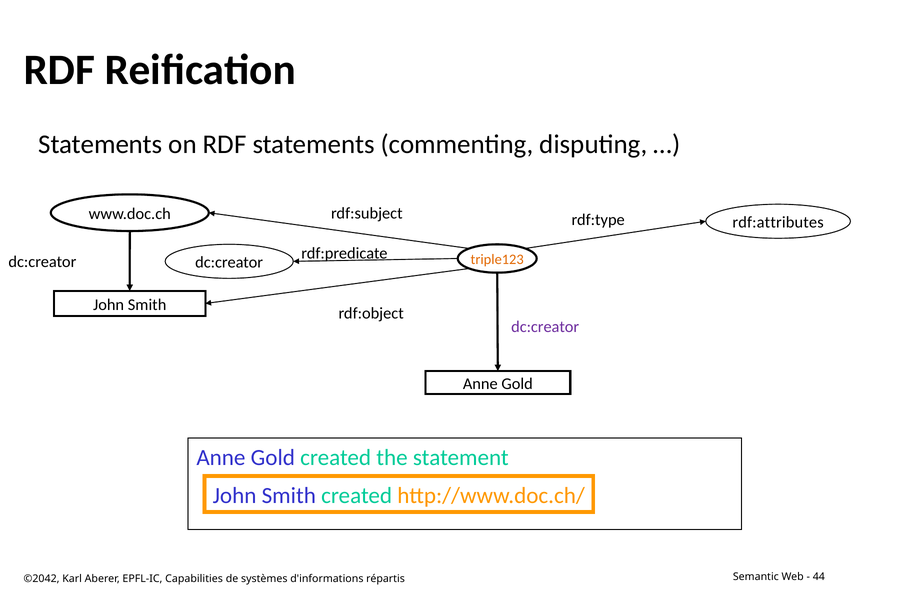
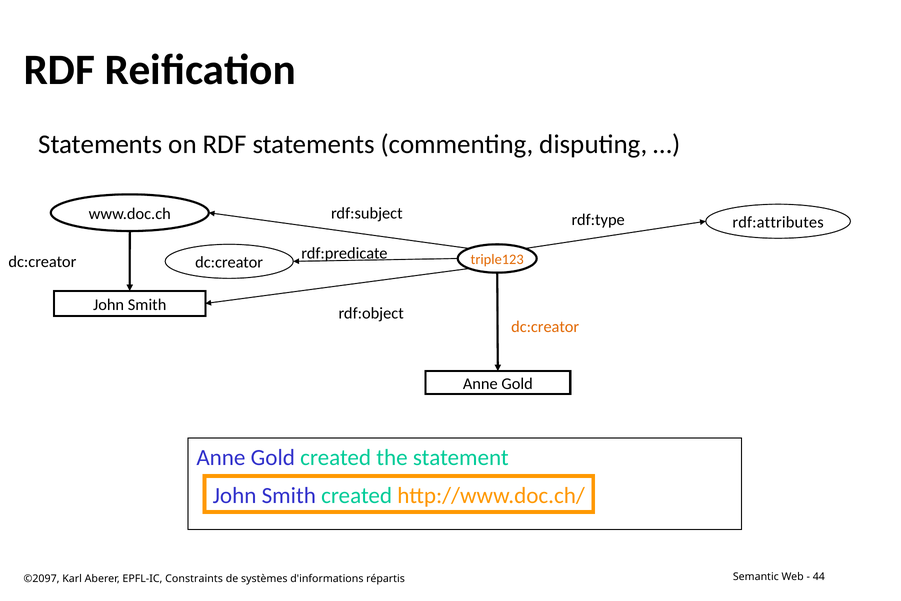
dc:creator at (545, 327) colour: purple -> orange
©2042: ©2042 -> ©2097
Capabilities: Capabilities -> Constraints
